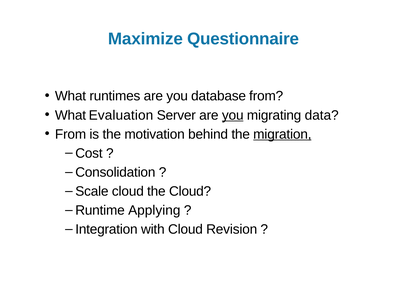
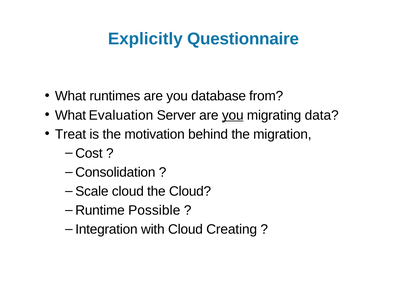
Maximize: Maximize -> Explicitly
From at (71, 134): From -> Treat
migration underline: present -> none
Applying: Applying -> Possible
Revision: Revision -> Creating
